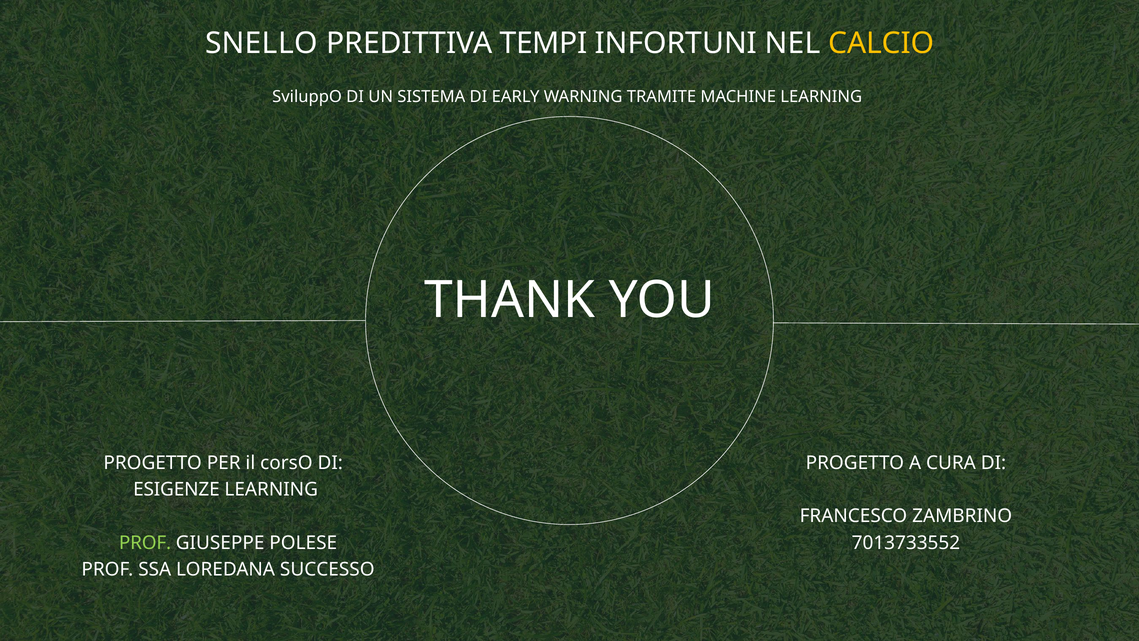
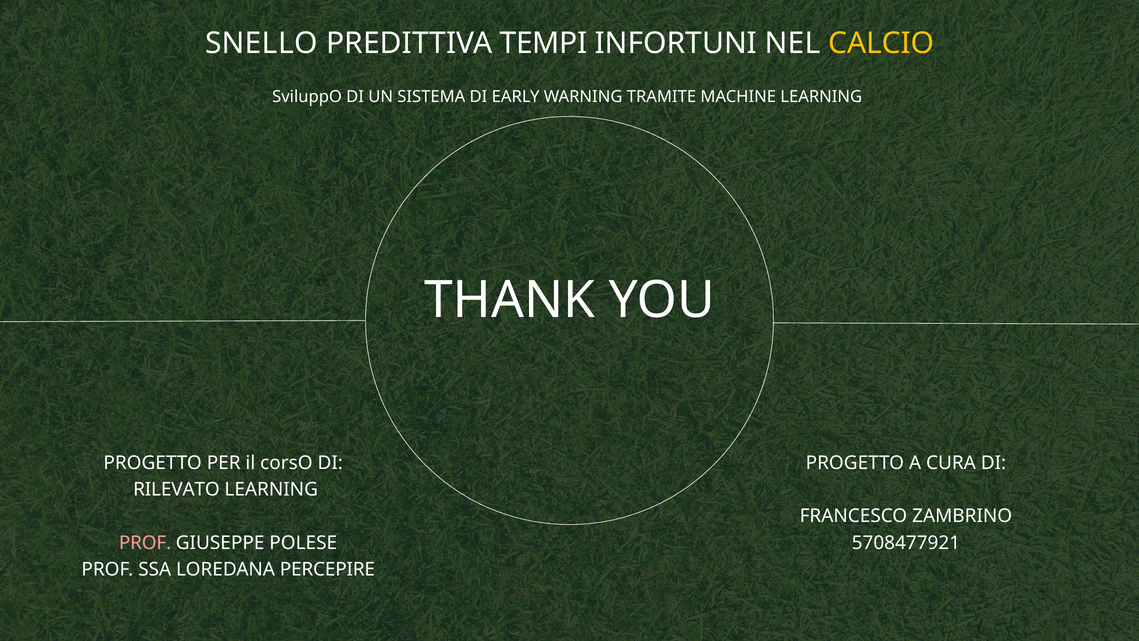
ESIGENZE: ESIGENZE -> RILEVATO
PROF at (145, 543) colour: light green -> pink
7013733552: 7013733552 -> 5708477921
SUCCESSO: SUCCESSO -> PERCEPIRE
